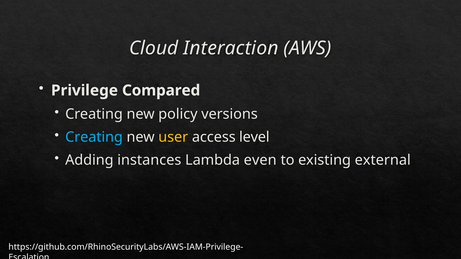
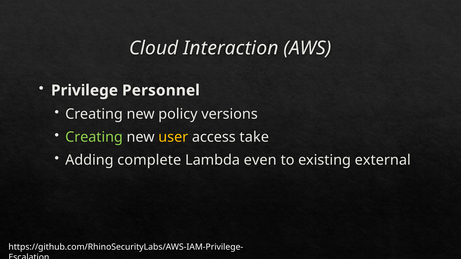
Compared: Compared -> Personnel
Creating at (94, 137) colour: light blue -> light green
level: level -> take
instances: instances -> complete
